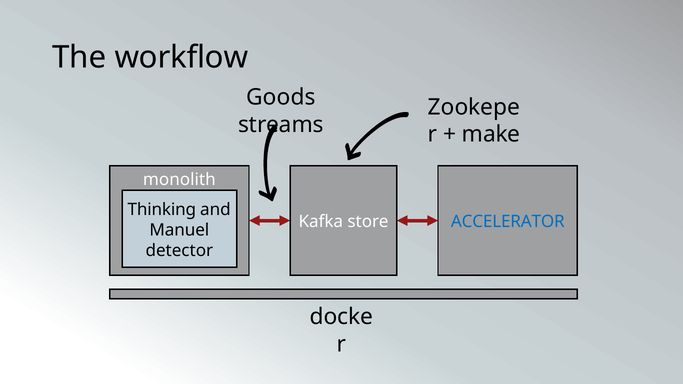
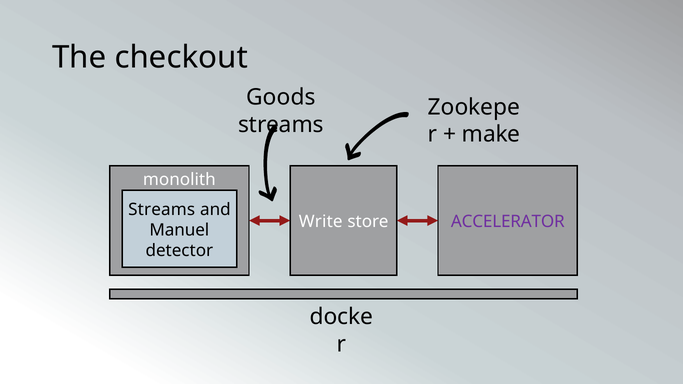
workflow: workflow -> checkout
Thinking at (162, 210): Thinking -> Streams
Kafka: Kafka -> Write
ACCELERATOR colour: blue -> purple
